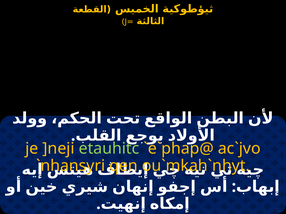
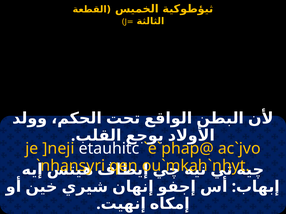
etauhitc colour: light green -> white
